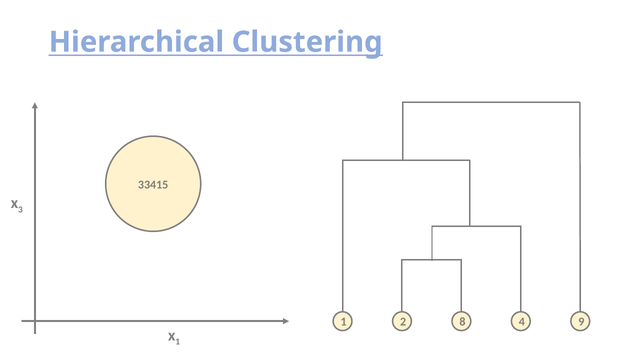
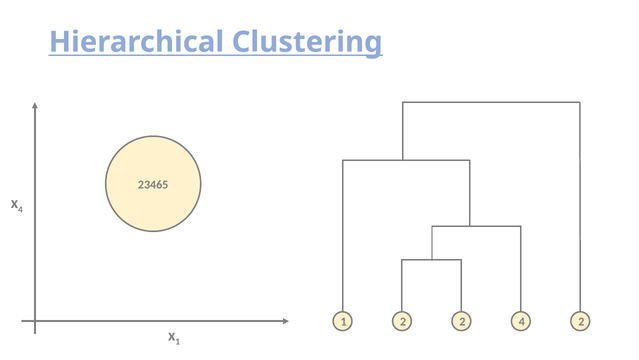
33415: 33415 -> 23465
3 at (20, 209): 3 -> 4
2 8: 8 -> 2
4 9: 9 -> 2
